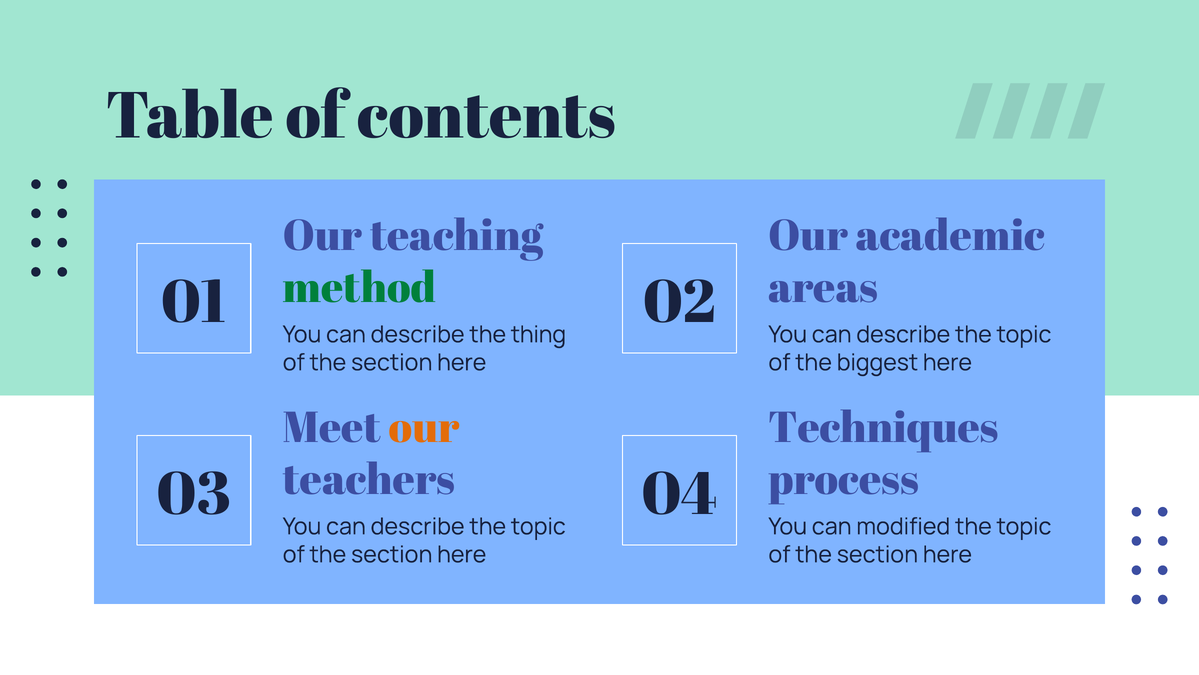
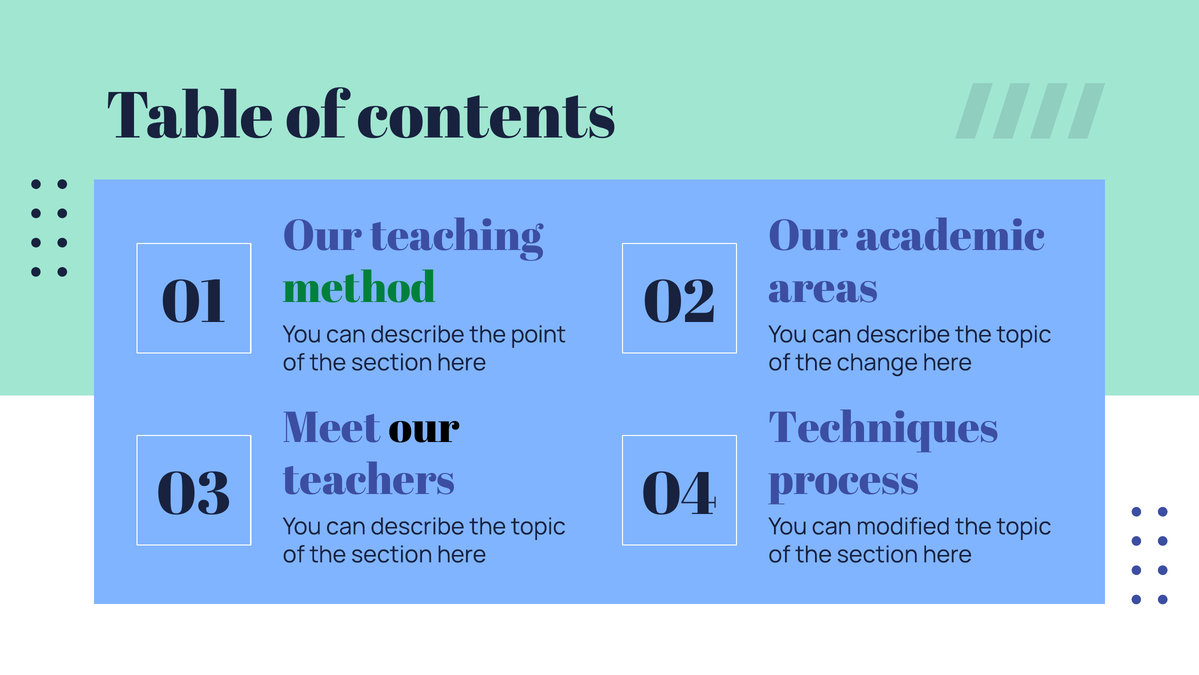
thing: thing -> point
biggest: biggest -> change
our at (424, 428) colour: orange -> black
